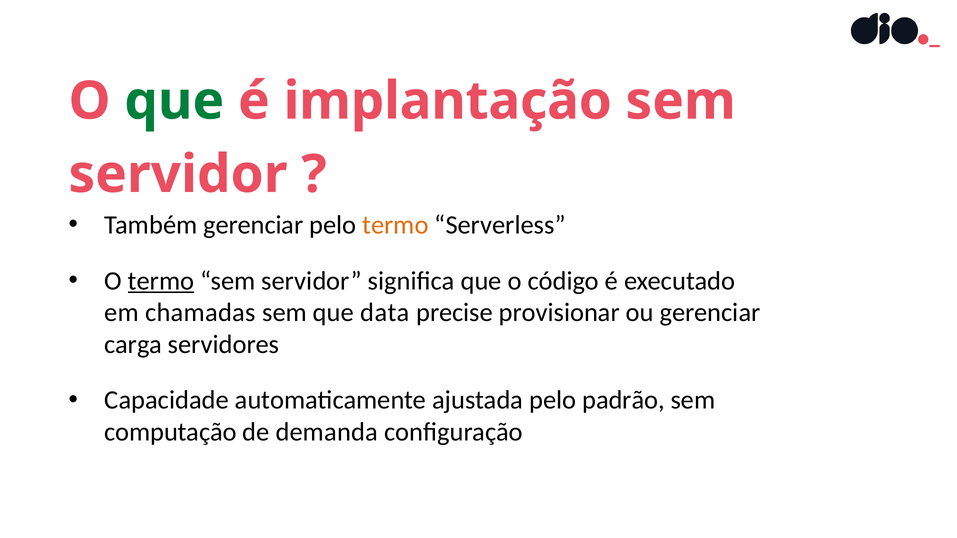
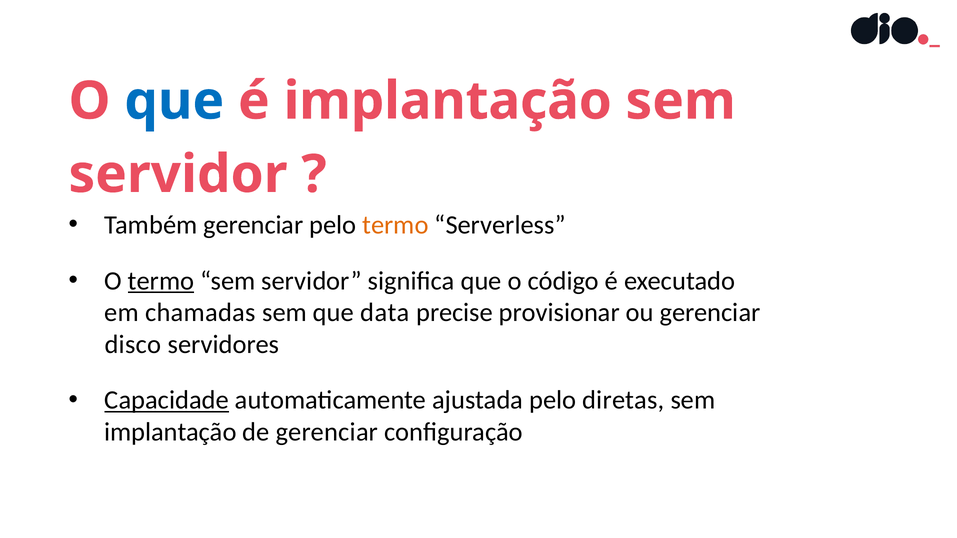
que at (174, 101) colour: green -> blue
carga: carga -> disco
Capacidade underline: none -> present
padrão: padrão -> diretas
computação at (170, 432): computação -> implantação
de demanda: demanda -> gerenciar
